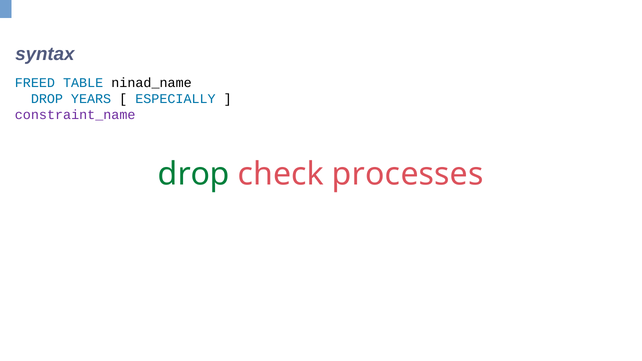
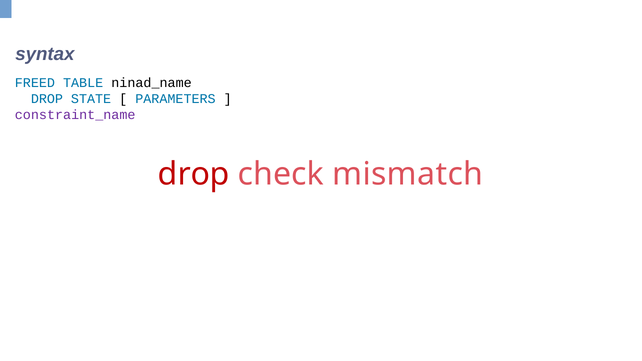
YEARS: YEARS -> STATE
ESPECIALLY: ESPECIALLY -> PARAMETERS
drop at (194, 174) colour: green -> red
processes: processes -> mismatch
